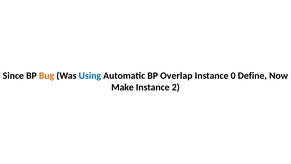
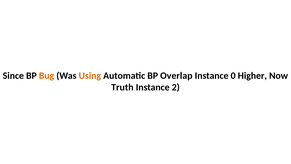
Using colour: blue -> orange
Define: Define -> Higher
Make: Make -> Truth
